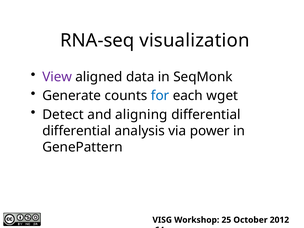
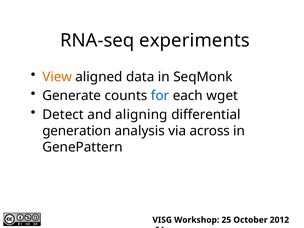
visualization: visualization -> experiments
View colour: purple -> orange
differential at (77, 131): differential -> generation
power: power -> across
